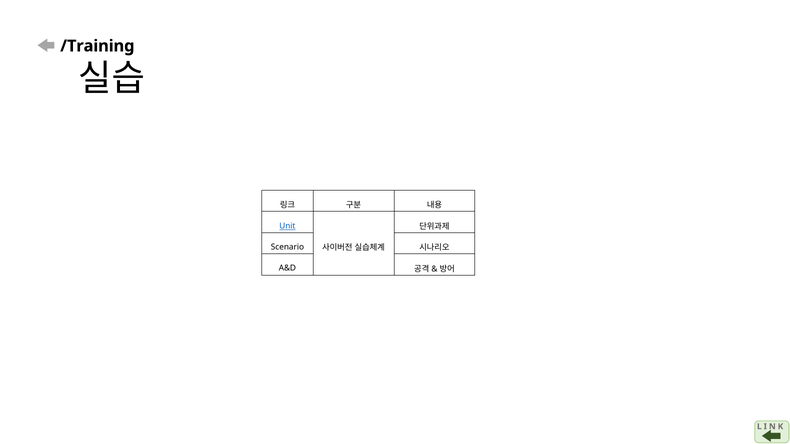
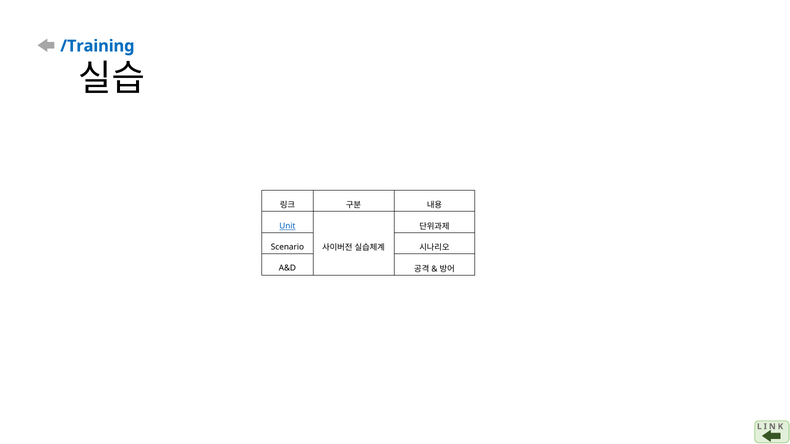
/Training colour: black -> blue
